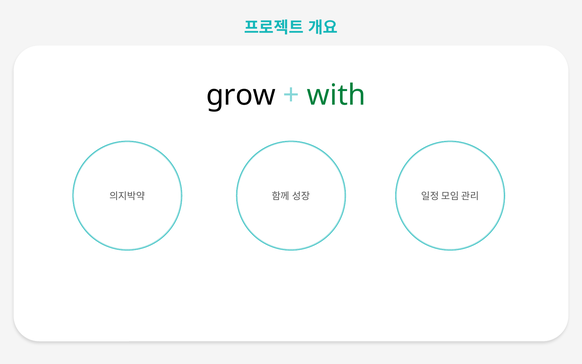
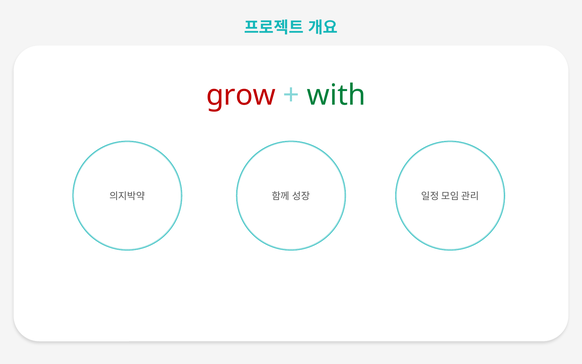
grow colour: black -> red
